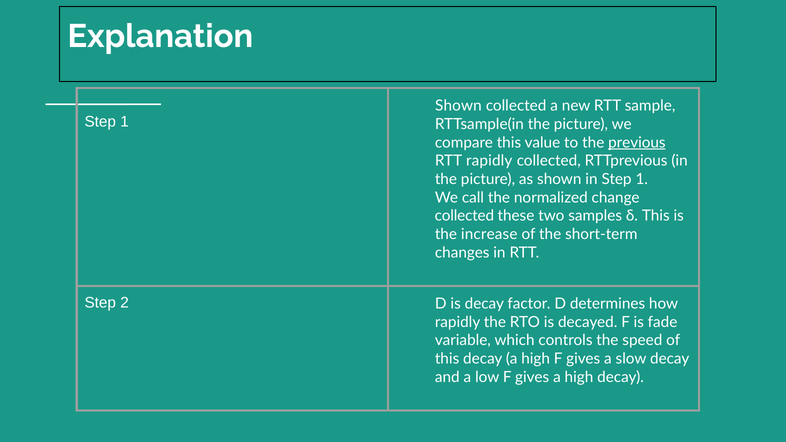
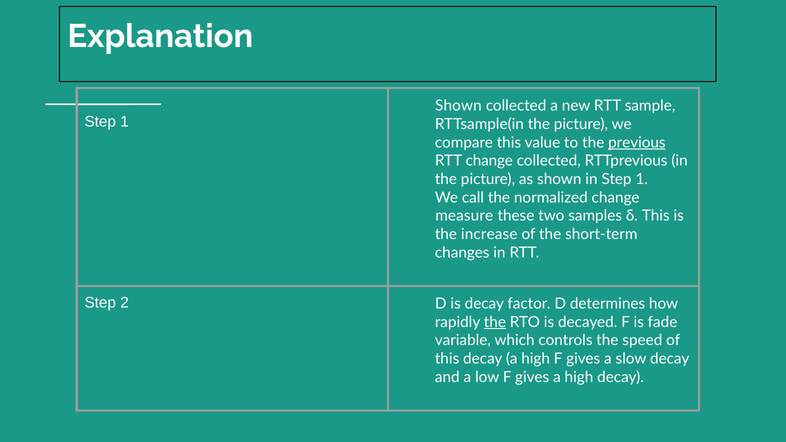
RTT rapidly: rapidly -> change
collected at (464, 216): collected -> measure
the at (495, 322) underline: none -> present
